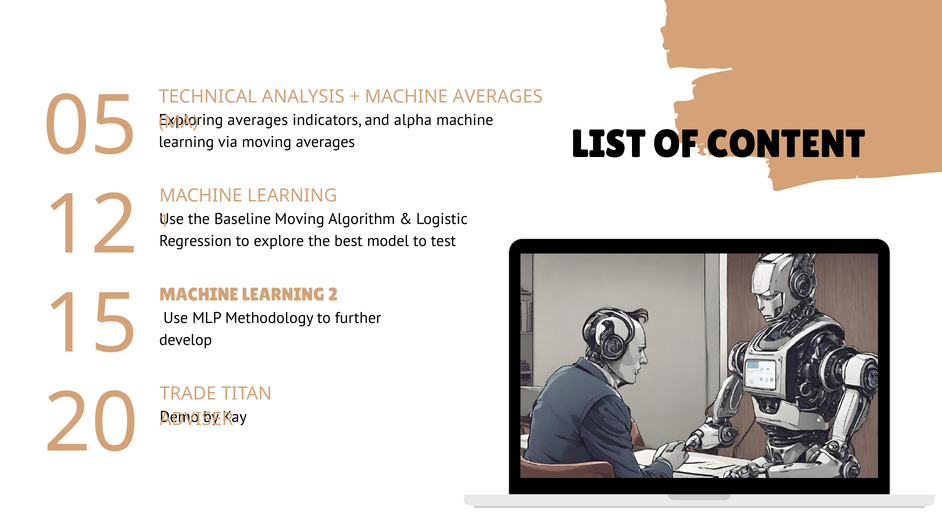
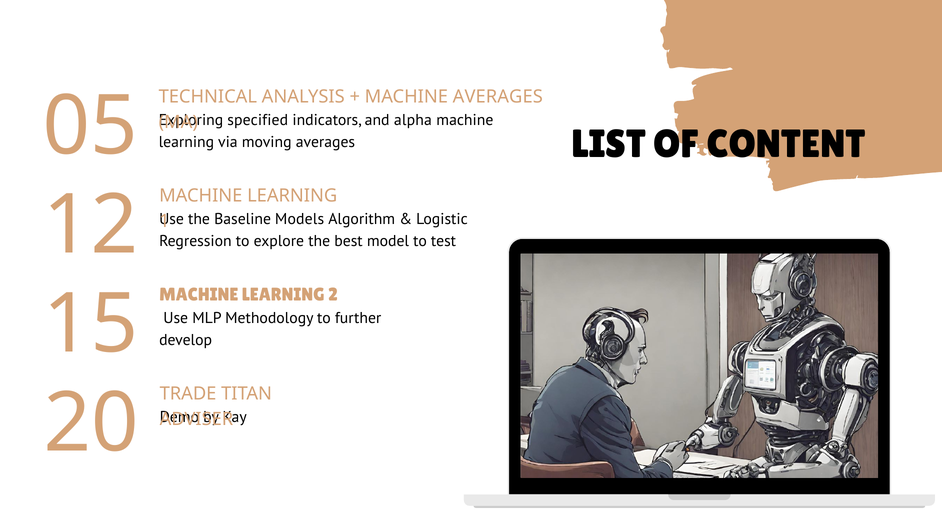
averages at (258, 120): averages -> specified
Baseline Moving: Moving -> Models
